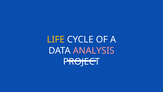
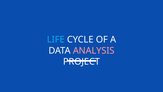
LIFE colour: yellow -> light blue
